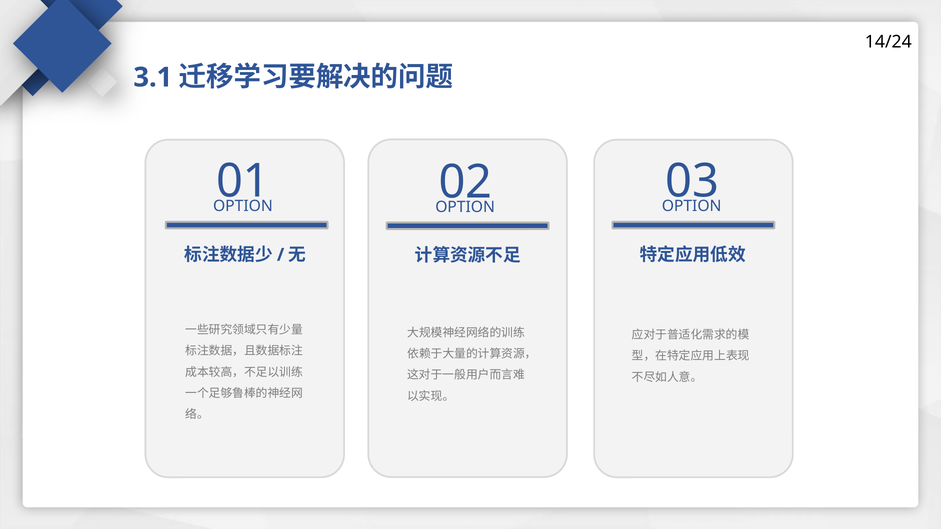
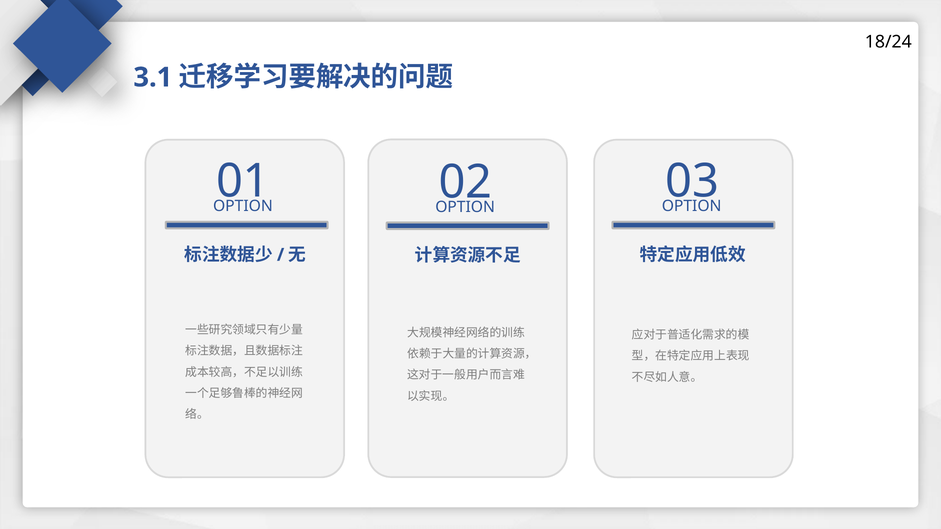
14/24: 14/24 -> 18/24
